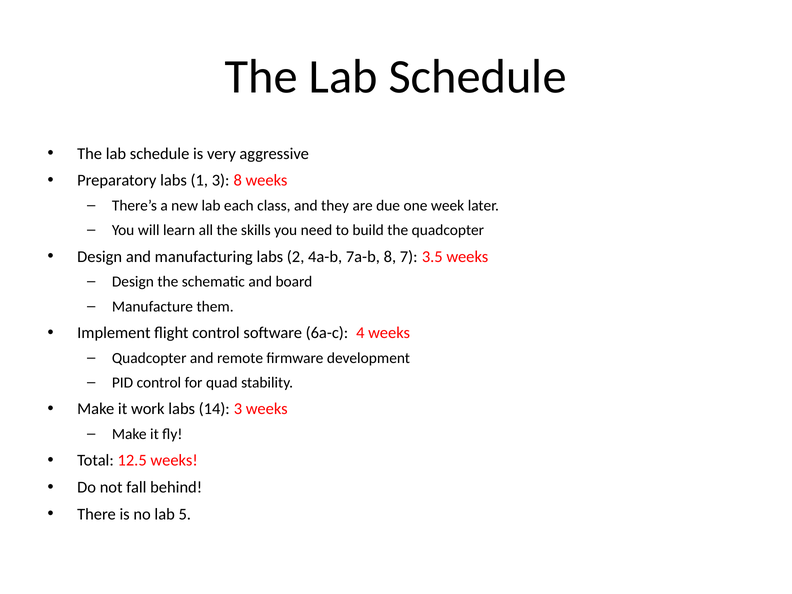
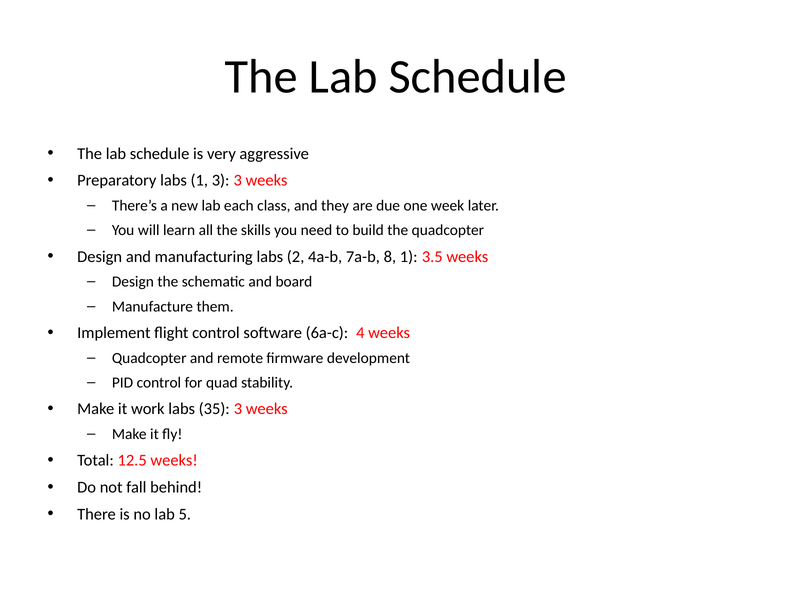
3 8: 8 -> 3
8 7: 7 -> 1
14: 14 -> 35
